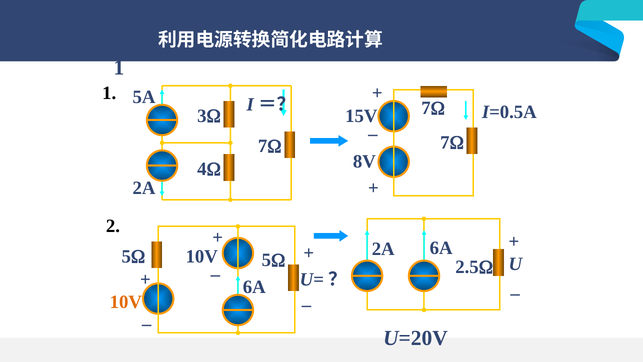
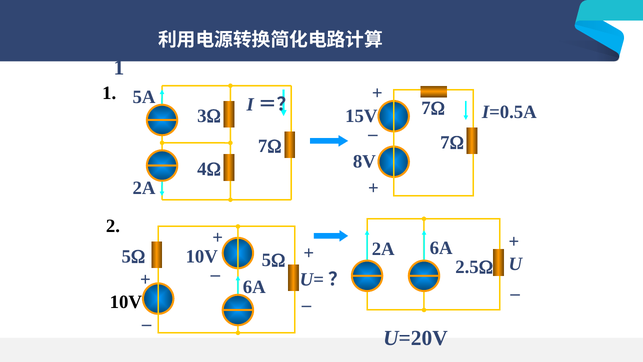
10V at (126, 302) colour: orange -> black
